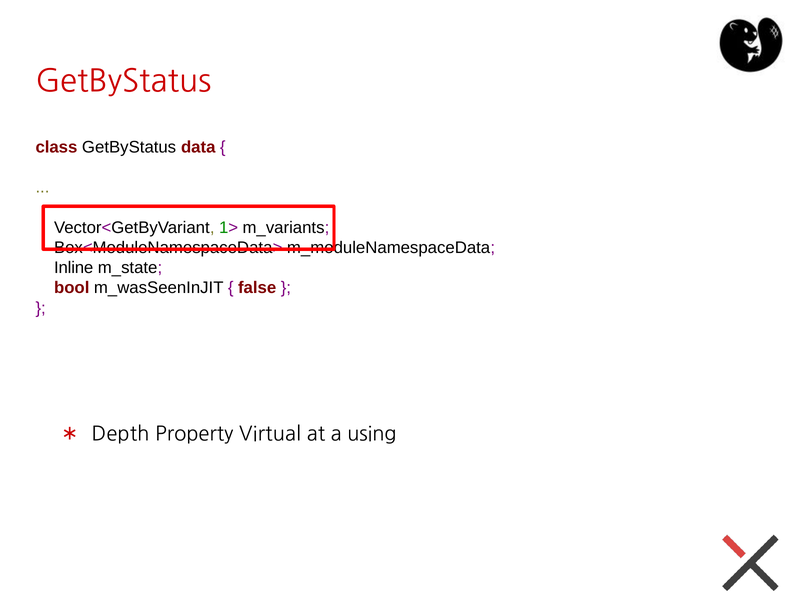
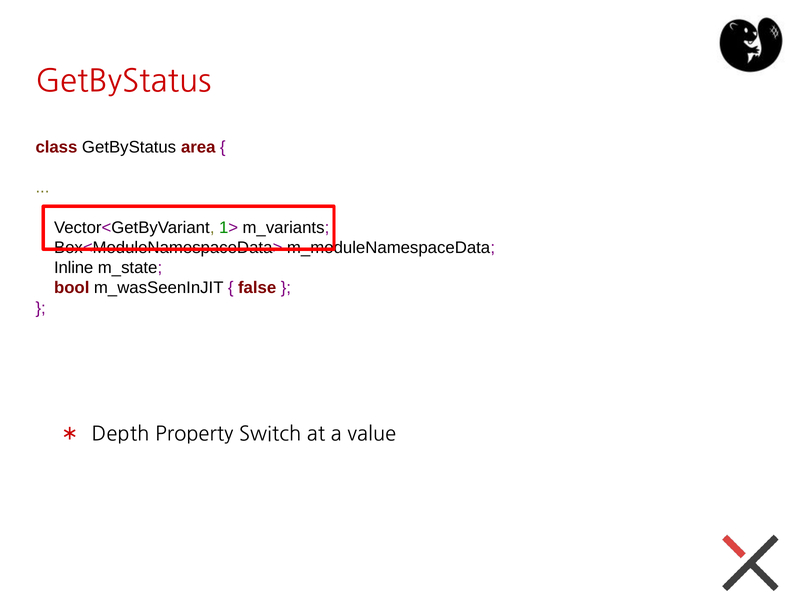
data: data -> area
Virtual: Virtual -> Switch
using: using -> value
